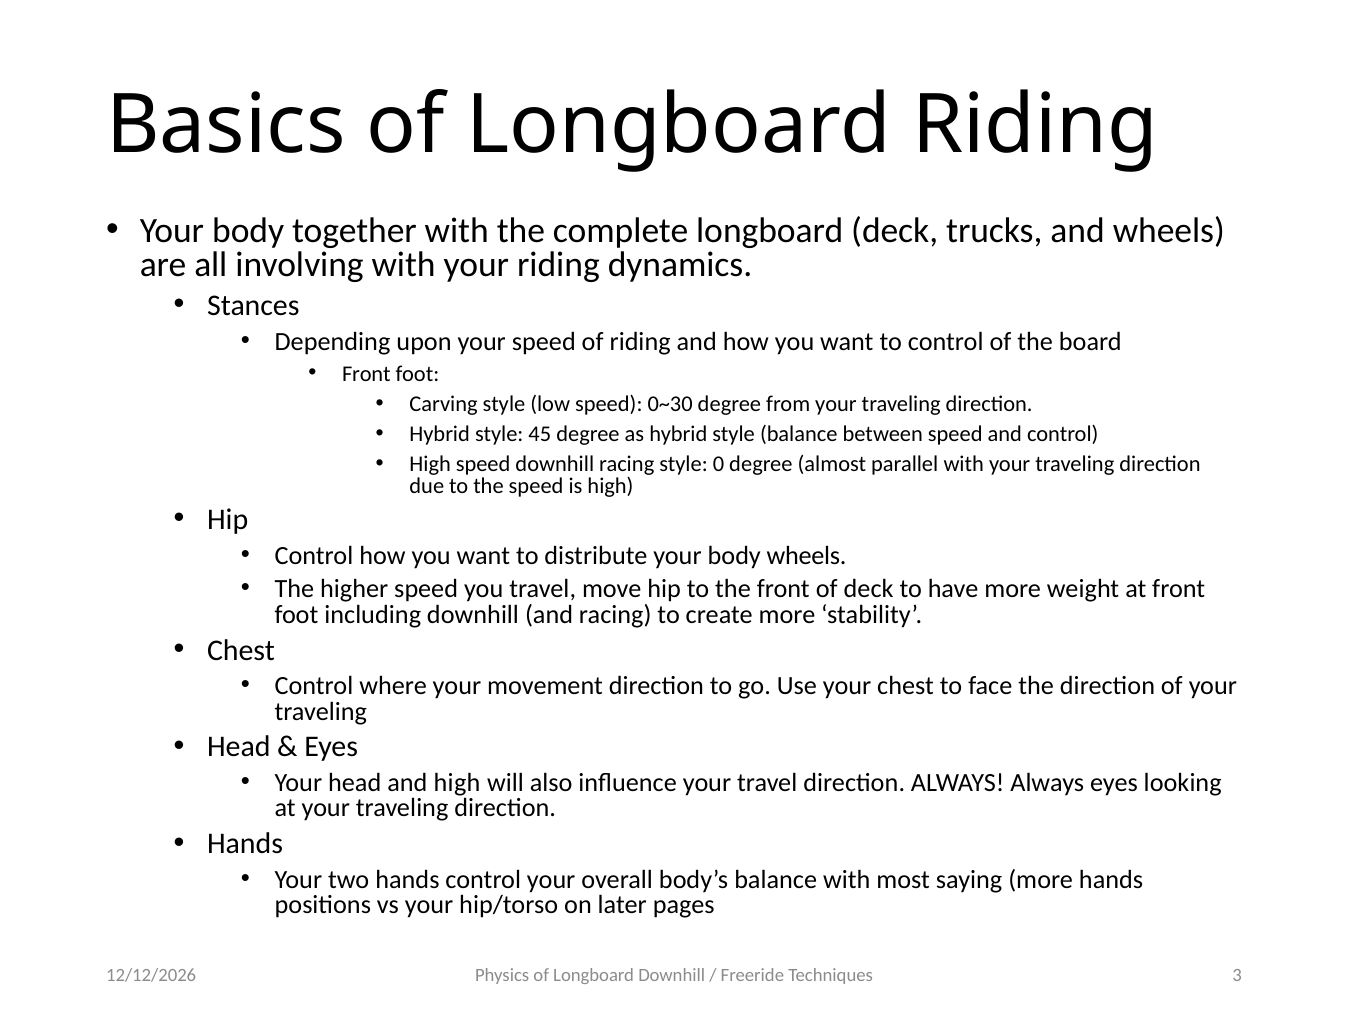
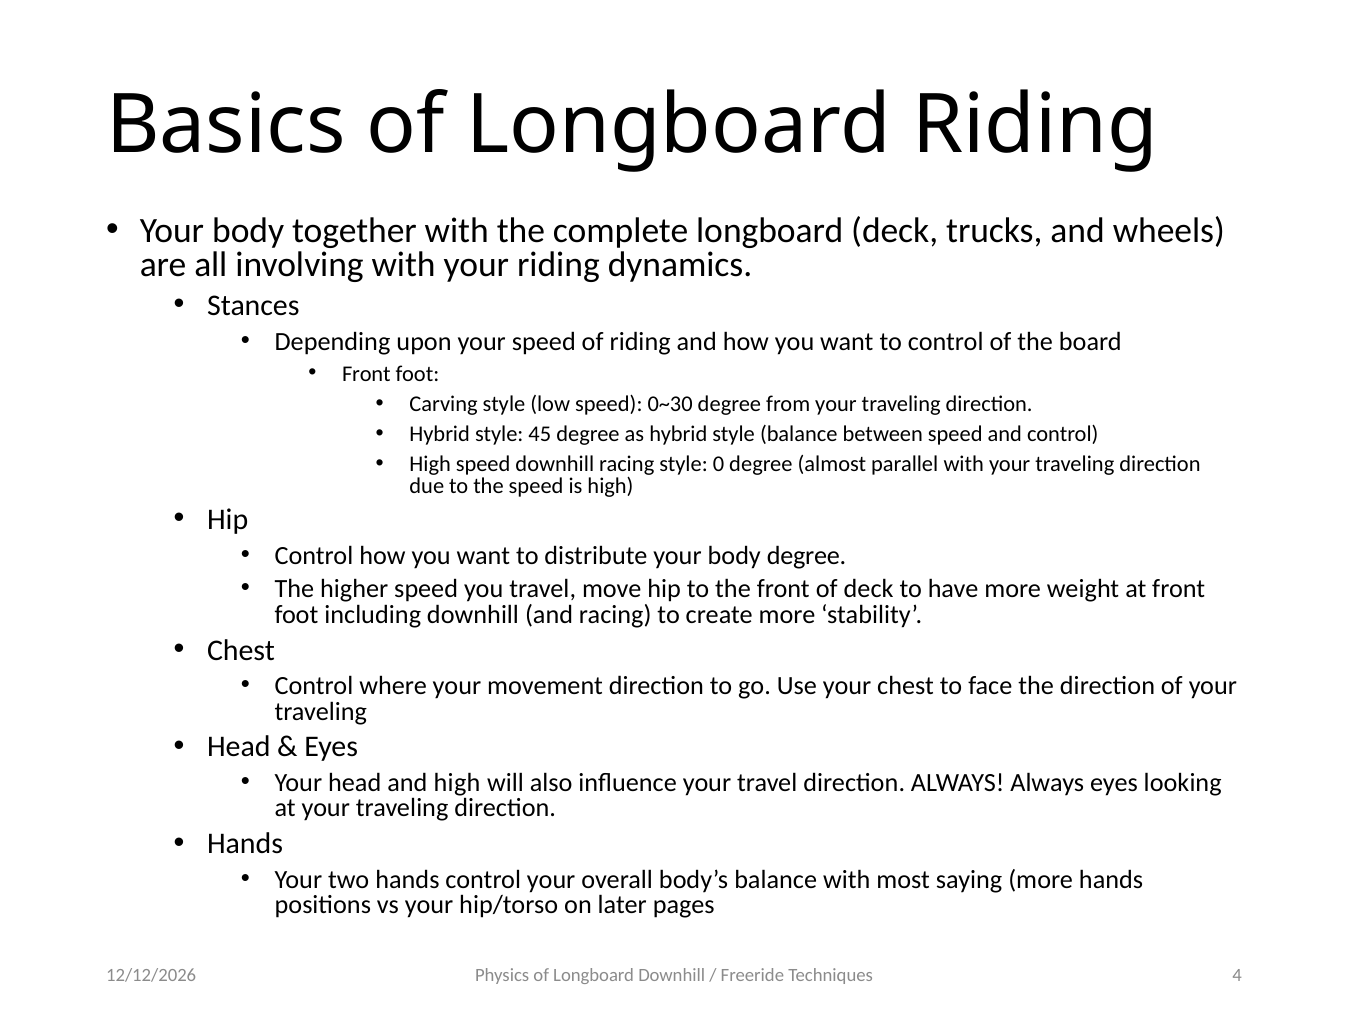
body wheels: wheels -> degree
3: 3 -> 4
